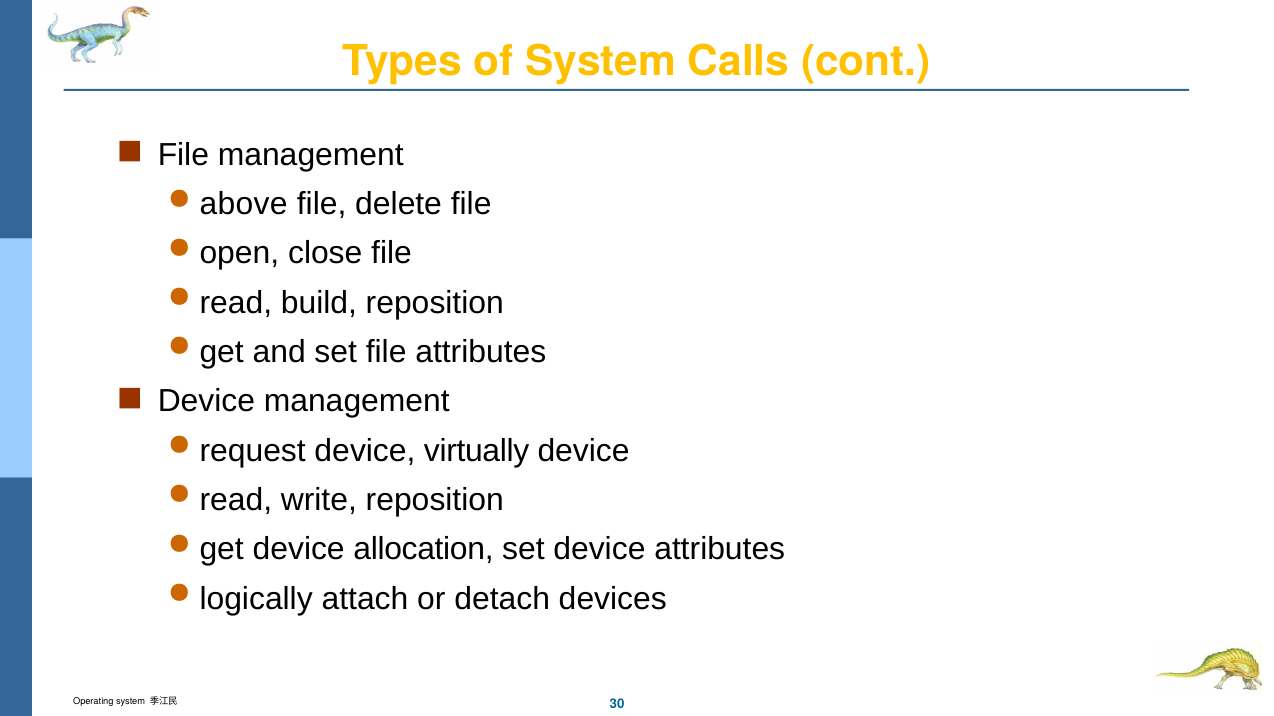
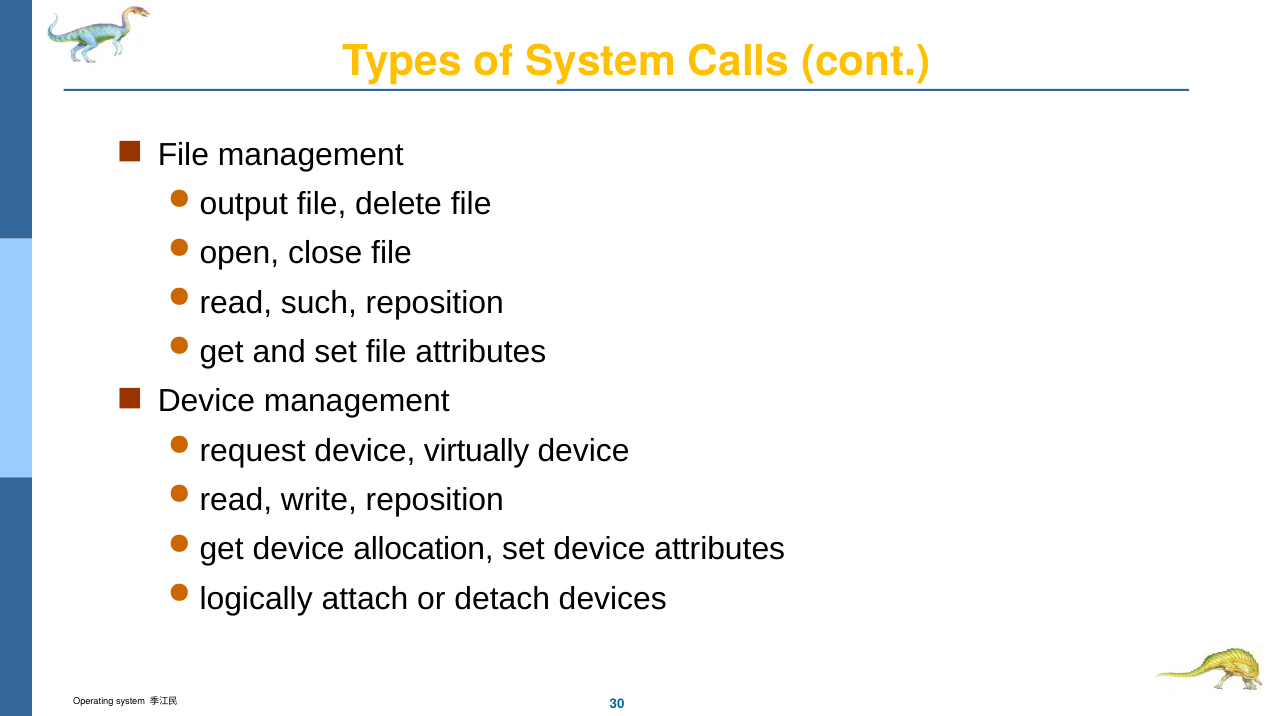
above: above -> output
build: build -> such
